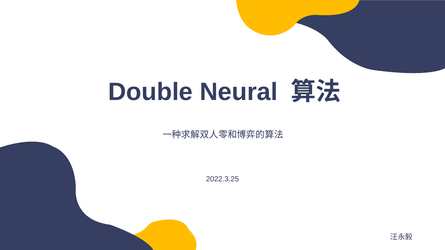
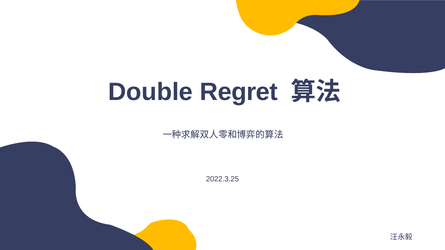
Neural: Neural -> Regret
